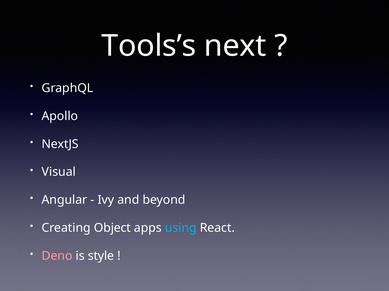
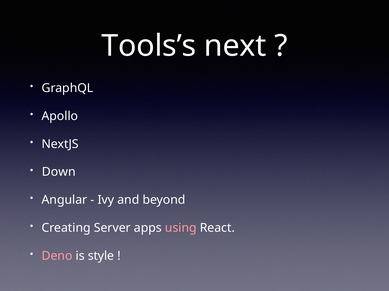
Visual: Visual -> Down
Object: Object -> Server
using colour: light blue -> pink
